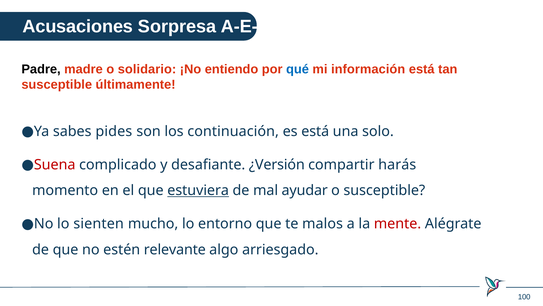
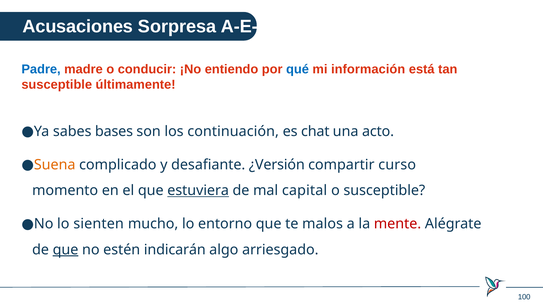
Padre colour: black -> blue
solidario: solidario -> conducir
pides: pides -> bases
es está: está -> chat
solo: solo -> acto
Suena colour: red -> orange
harás: harás -> curso
ayudar: ayudar -> capital
que at (66, 249) underline: none -> present
relevante: relevante -> indicarán
